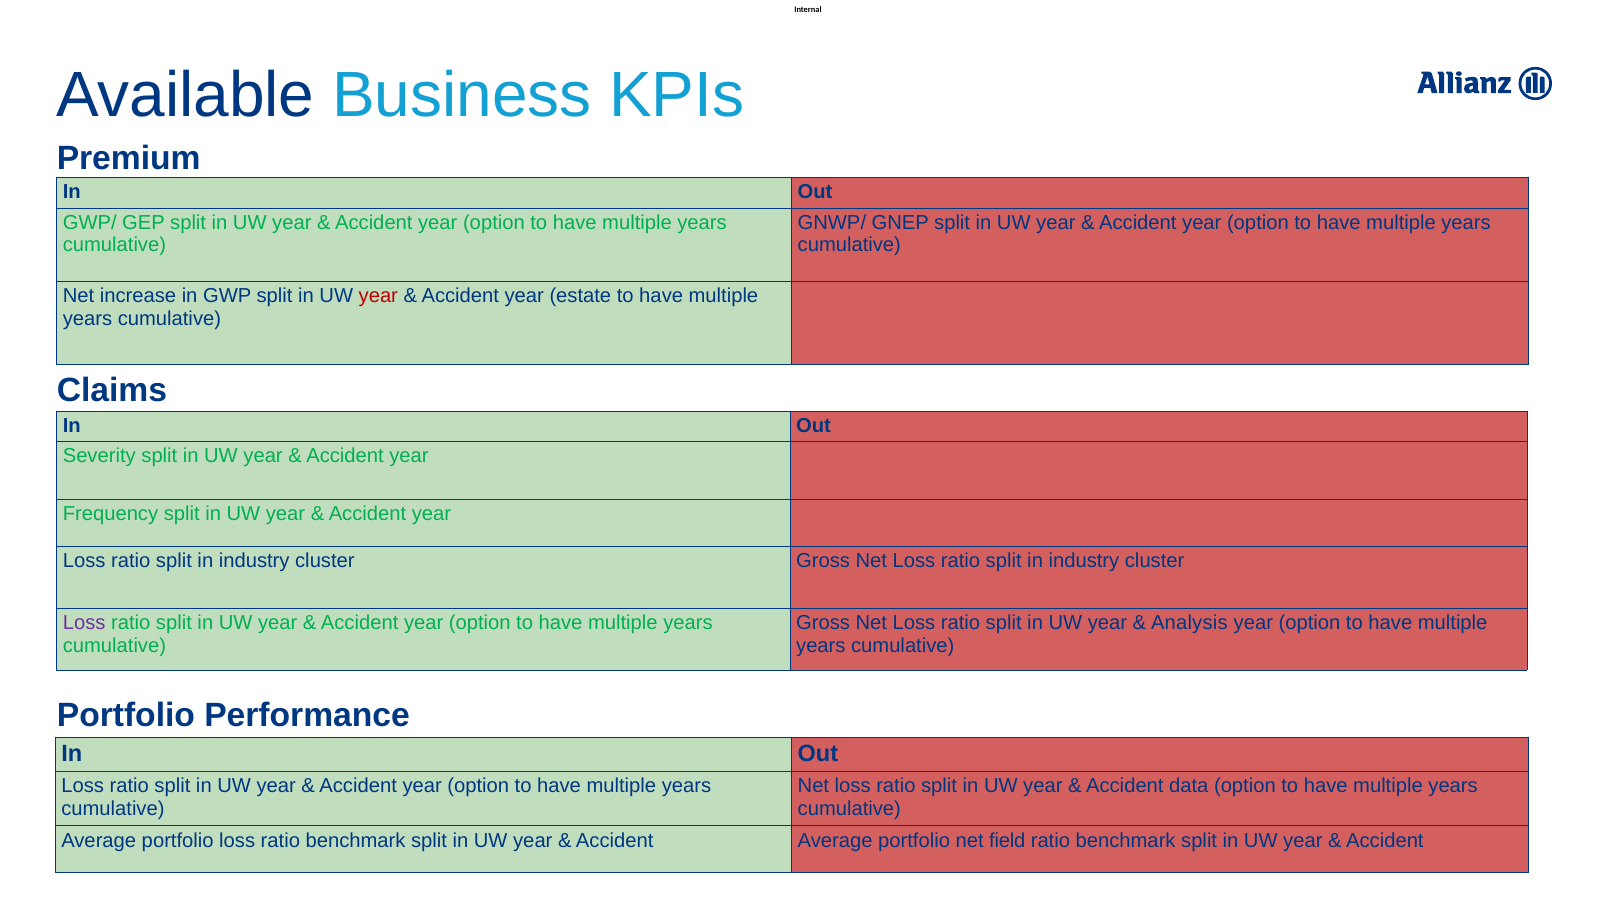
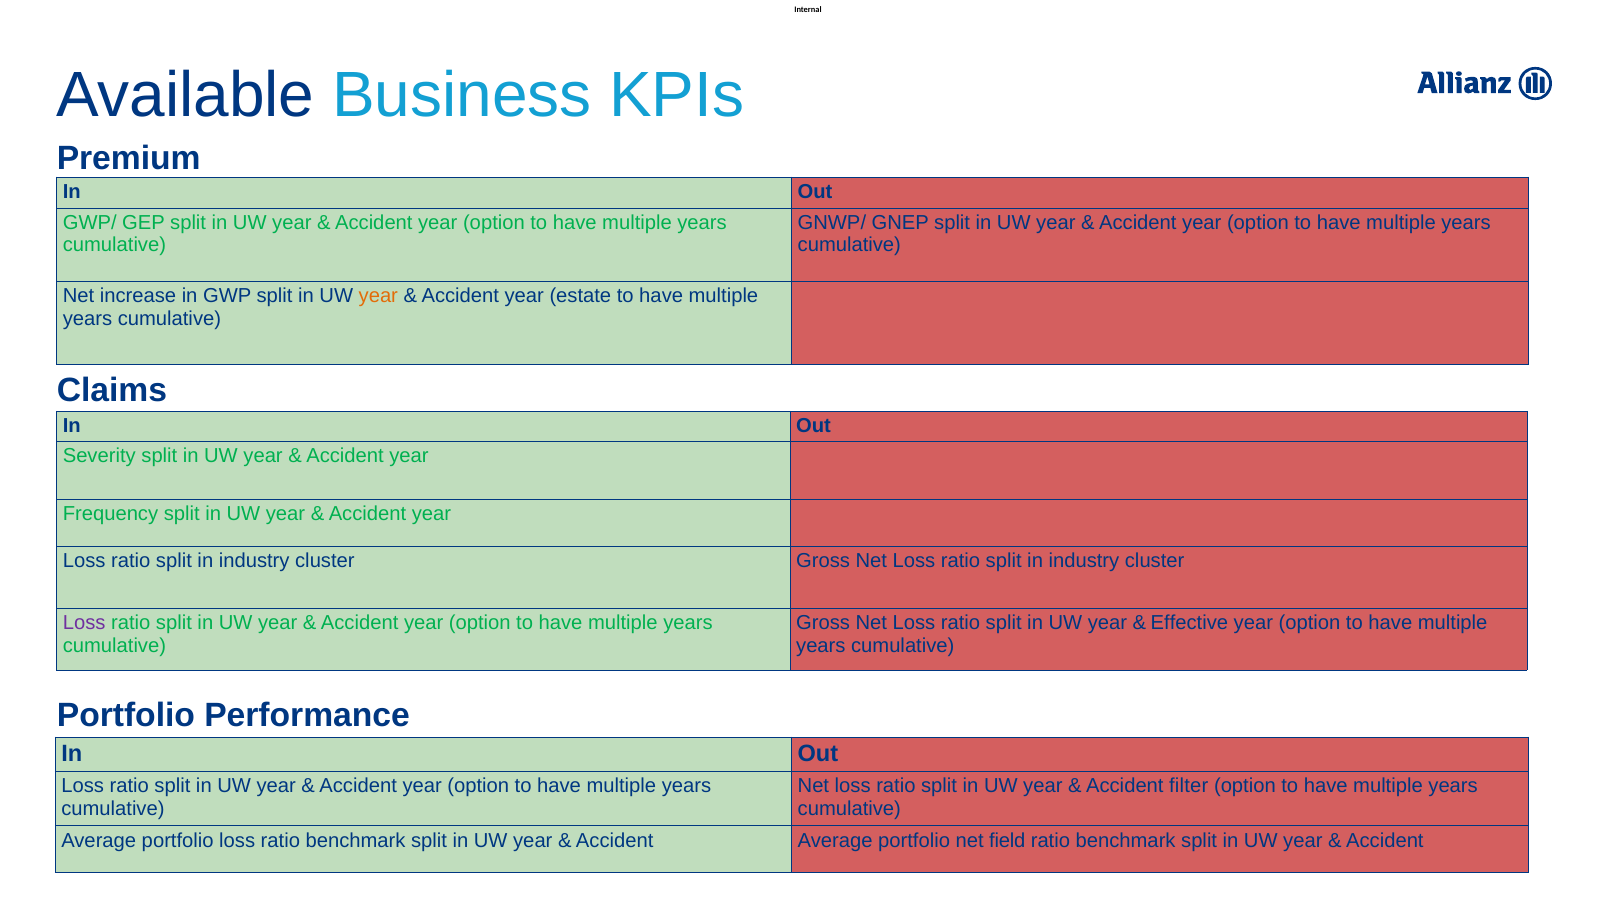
year at (378, 296) colour: red -> orange
Analysis: Analysis -> Effective
data: data -> filter
